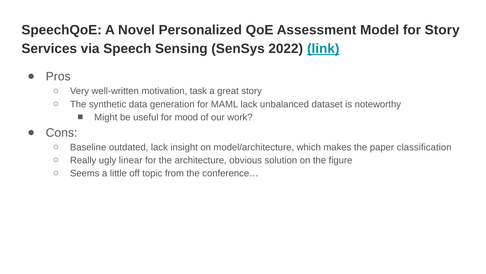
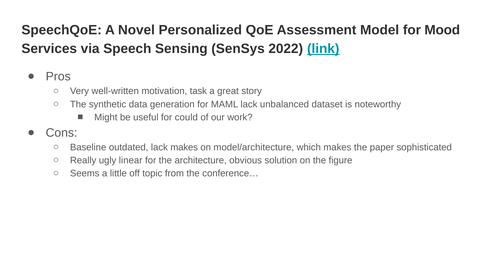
for Story: Story -> Mood
mood: mood -> could
lack insight: insight -> makes
classification: classification -> sophisticated
